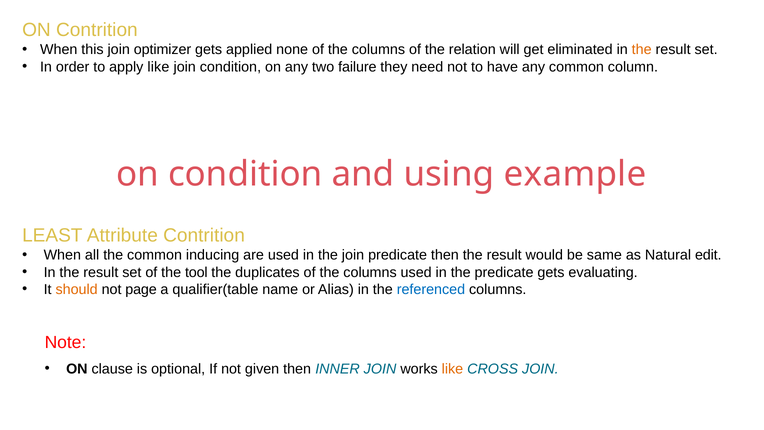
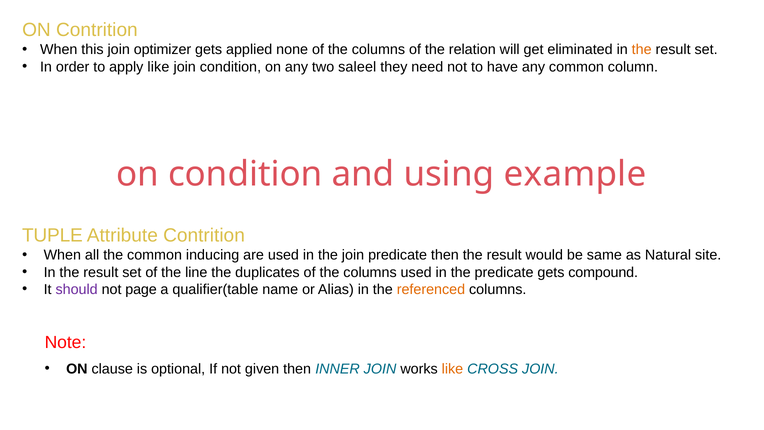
failure: failure -> saleel
LEAST: LEAST -> TUPLE
edit: edit -> site
tool: tool -> line
evaluating: evaluating -> compound
should colour: orange -> purple
referenced colour: blue -> orange
